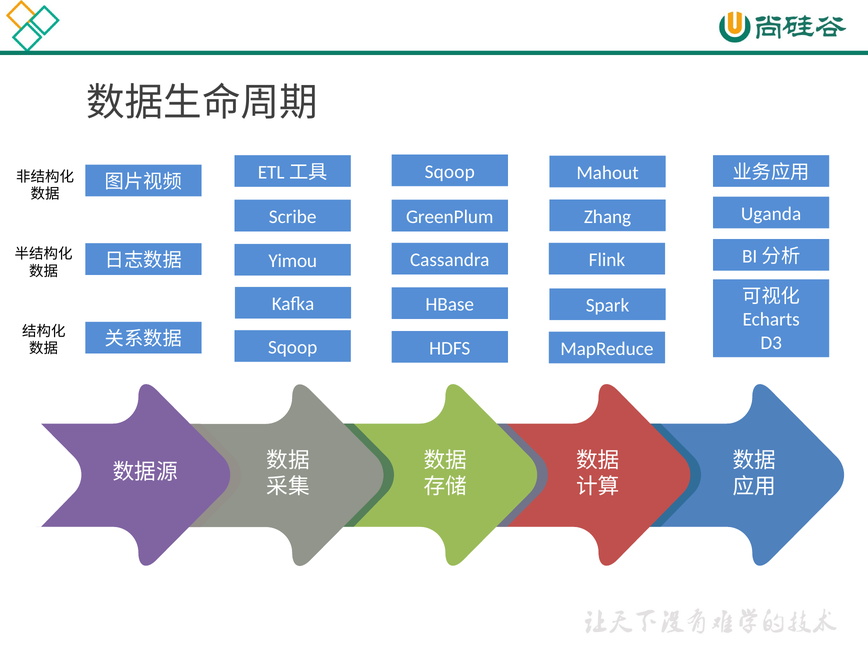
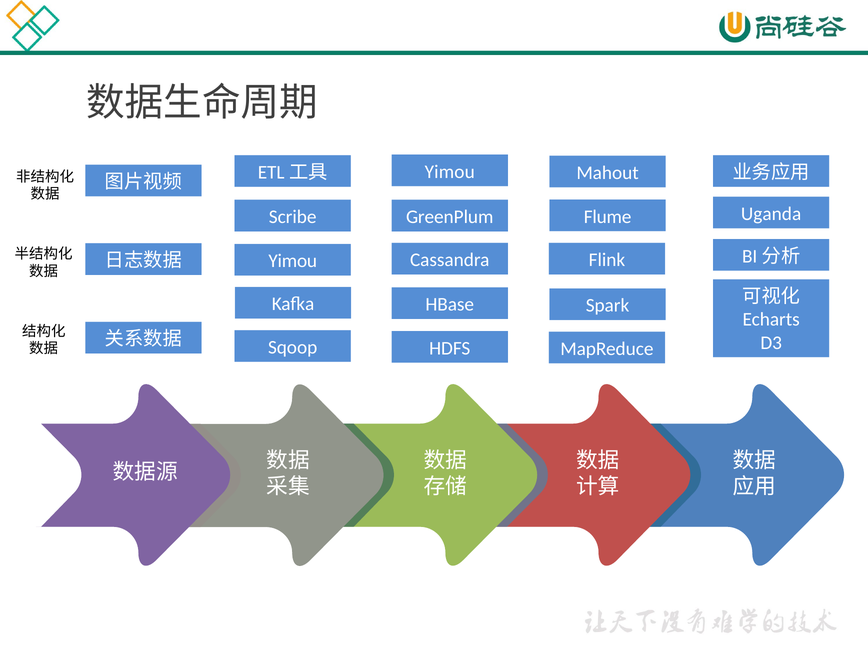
Sqoop at (450, 172): Sqoop -> Yimou
Zhang: Zhang -> Flume
